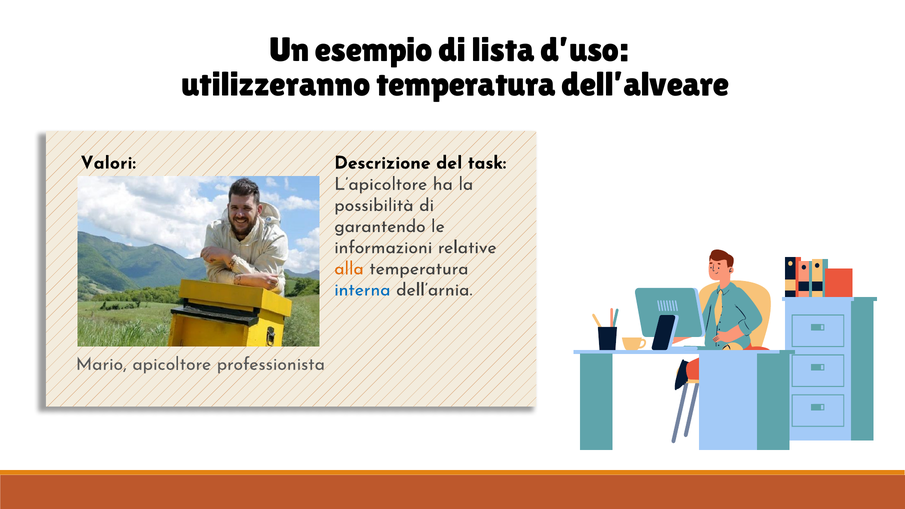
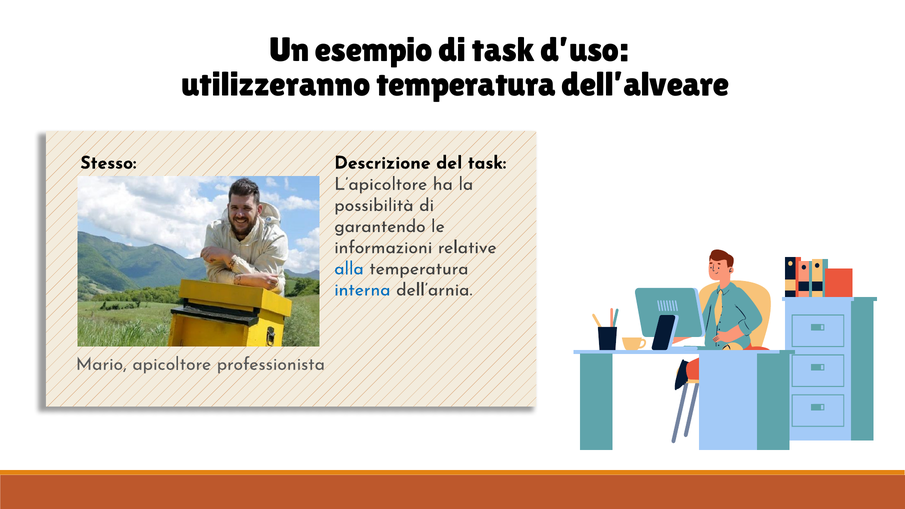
di lista: lista -> task
Valori: Valori -> Stesso
alla colour: orange -> blue
